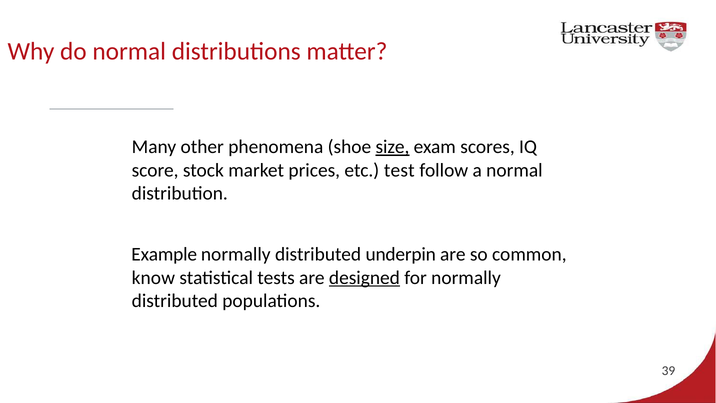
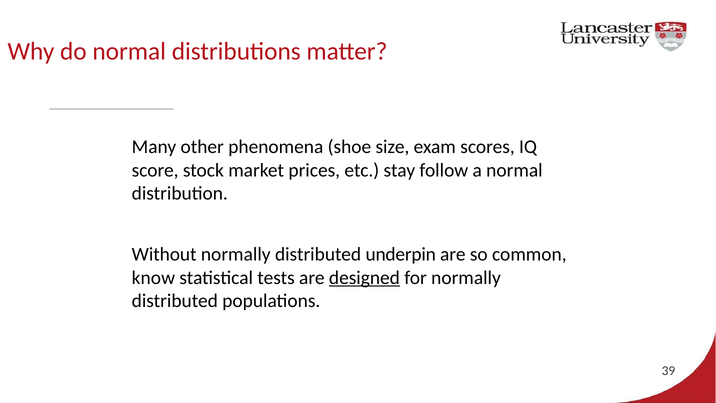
size underline: present -> none
test: test -> stay
Example: Example -> Without
